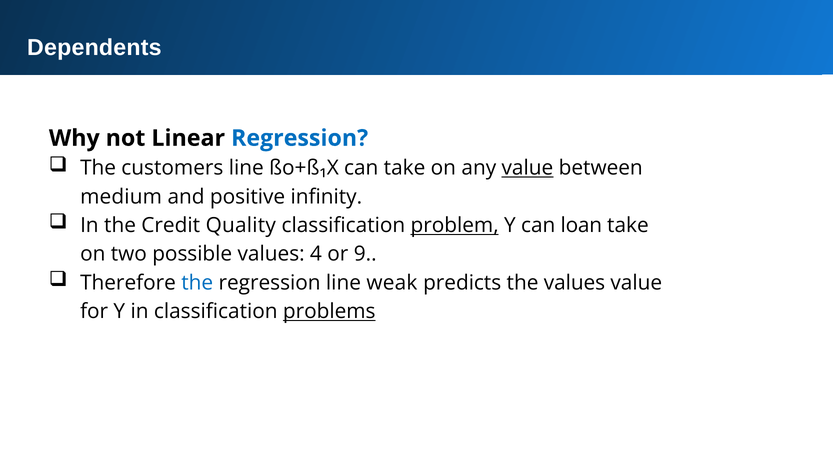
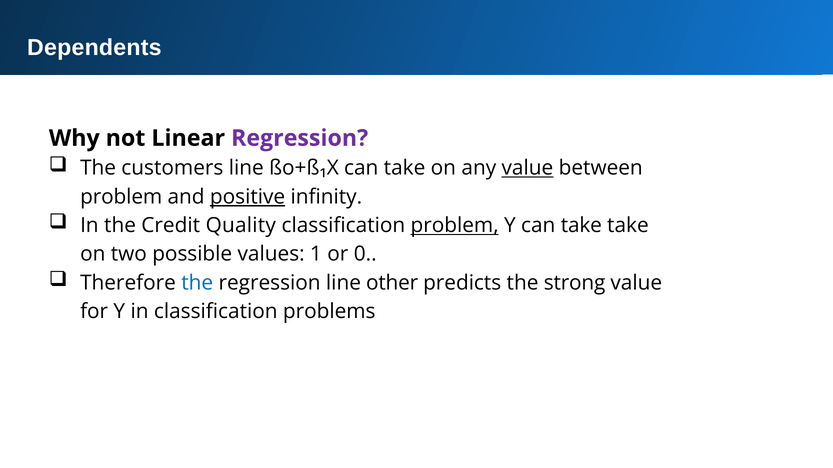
Regression at (300, 138) colour: blue -> purple
medium at (121, 197): medium -> problem
positive underline: none -> present
Y can loan: loan -> take
4: 4 -> 1
9: 9 -> 0
weak: weak -> other
the values: values -> strong
problems underline: present -> none
